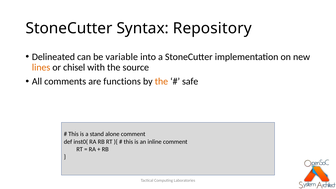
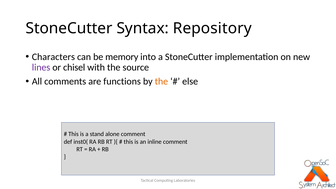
Delineated: Delineated -> Characters
variable: variable -> memory
lines colour: orange -> purple
safe: safe -> else
